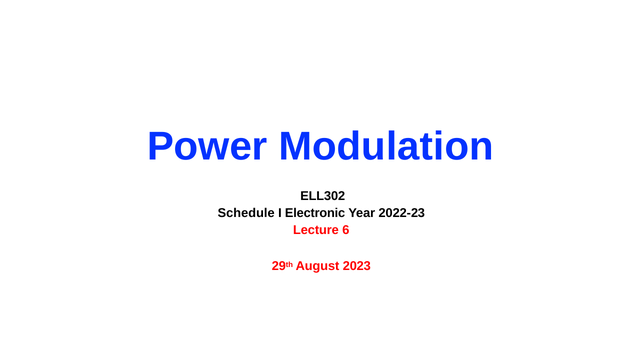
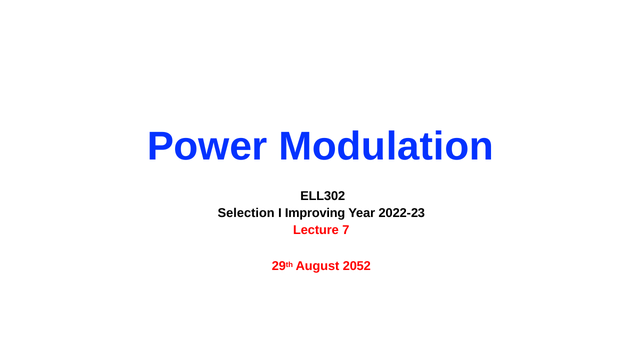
Schedule: Schedule -> Selection
Electronic: Electronic -> Improving
6: 6 -> 7
2023: 2023 -> 2052
